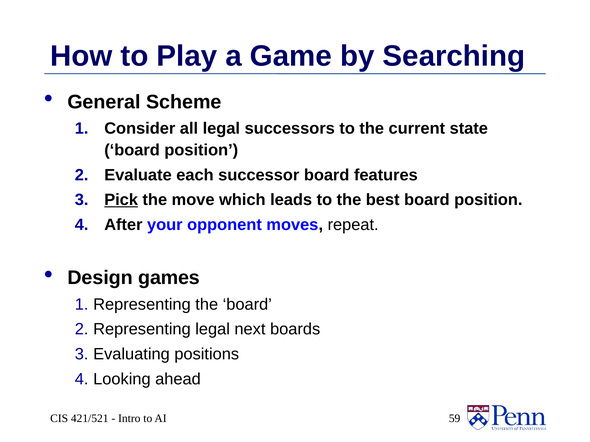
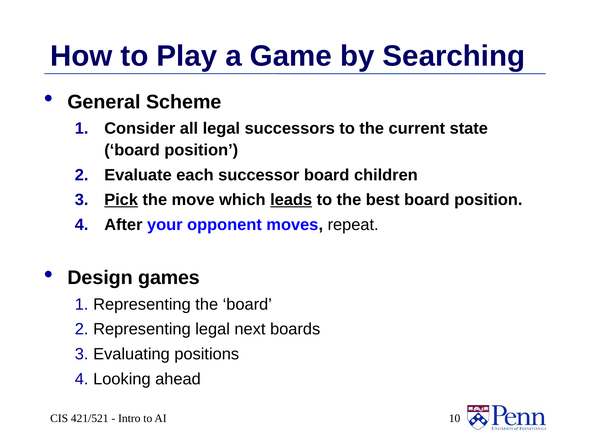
features: features -> children
leads underline: none -> present
59: 59 -> 10
